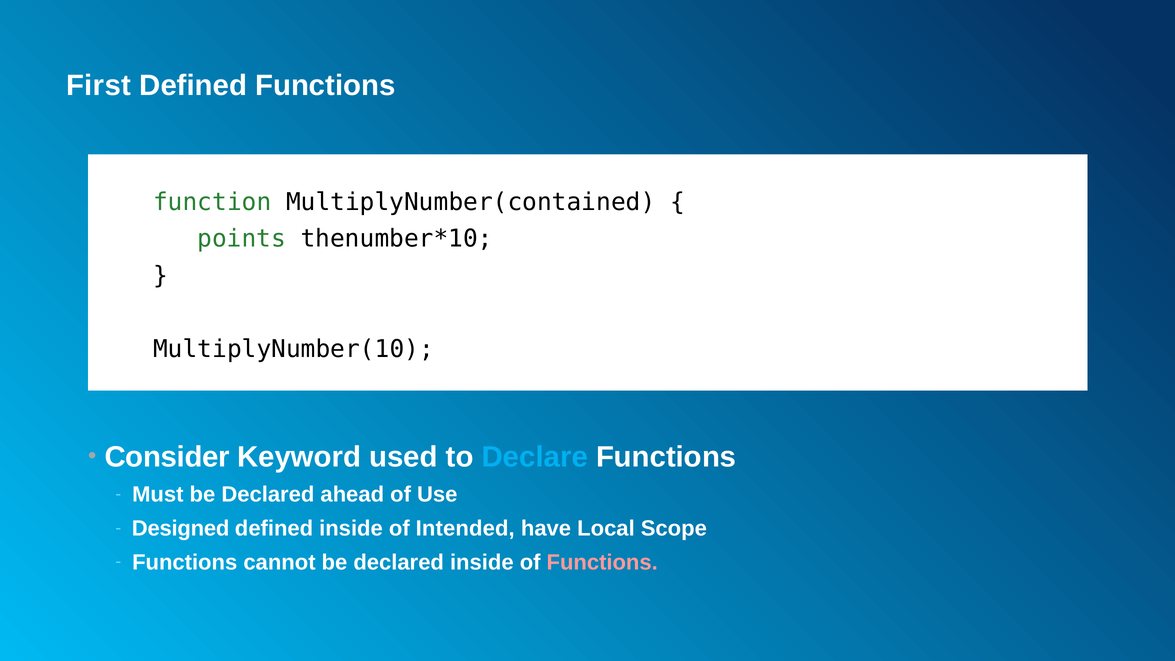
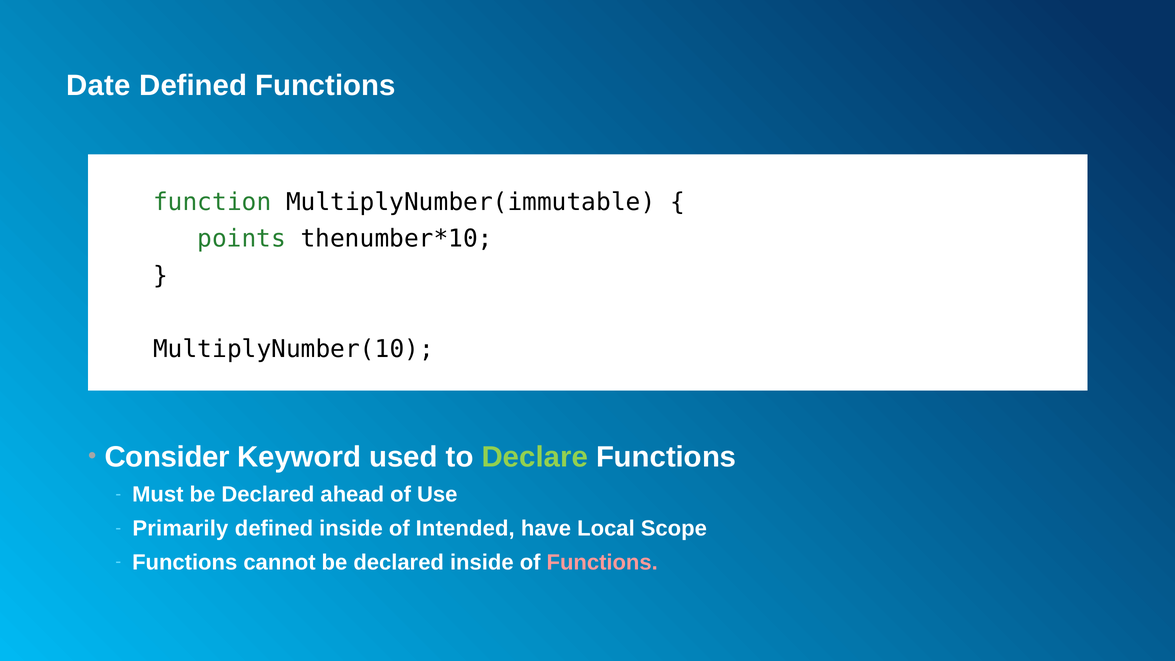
First: First -> Date
MultiplyNumber(contained: MultiplyNumber(contained -> MultiplyNumber(immutable
Declare colour: light blue -> light green
Designed: Designed -> Primarily
